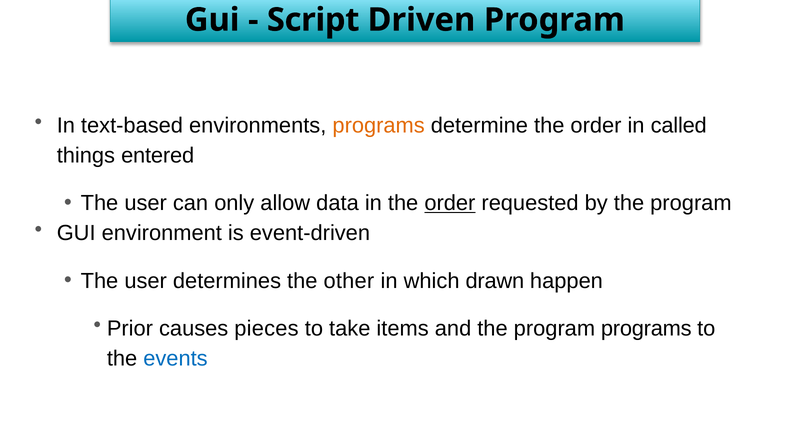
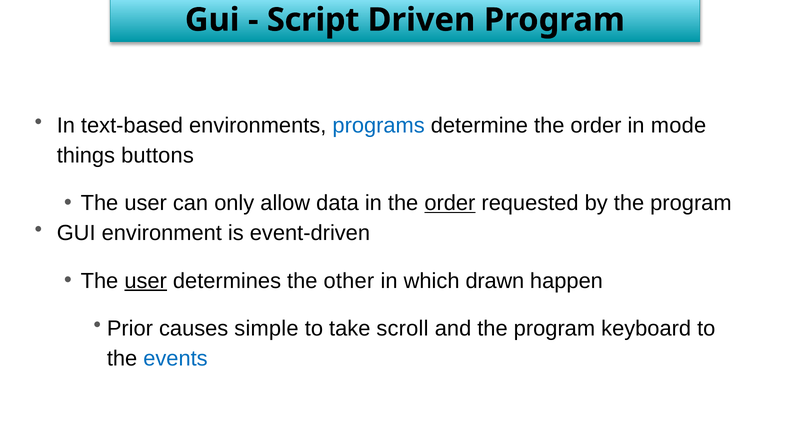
programs at (379, 125) colour: orange -> blue
called: called -> mode
entered: entered -> buttons
user at (146, 281) underline: none -> present
pieces: pieces -> simple
items: items -> scroll
program programs: programs -> keyboard
